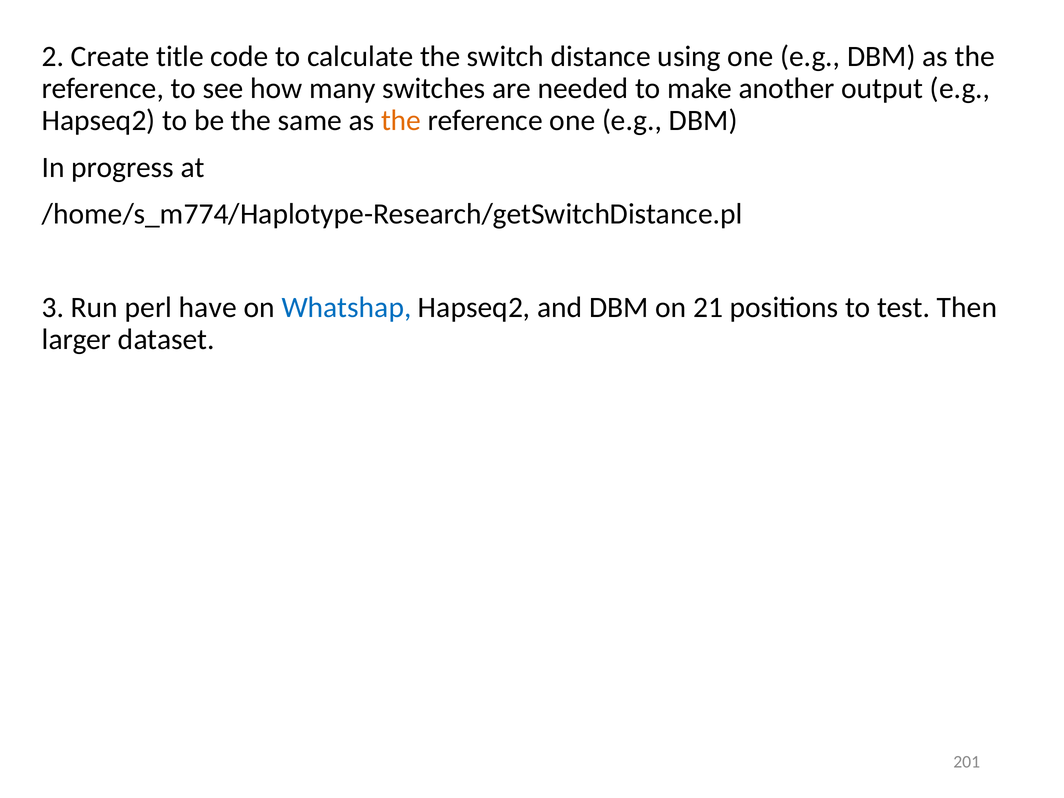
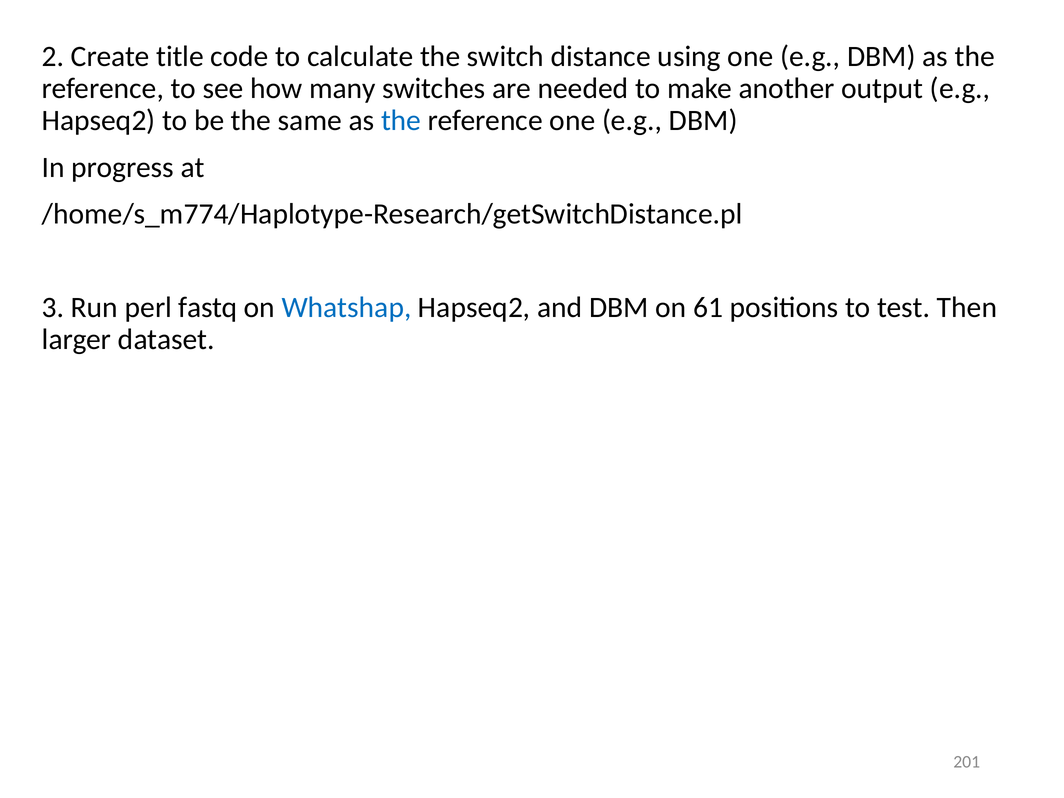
the at (401, 121) colour: orange -> blue
have: have -> fastq
21: 21 -> 61
